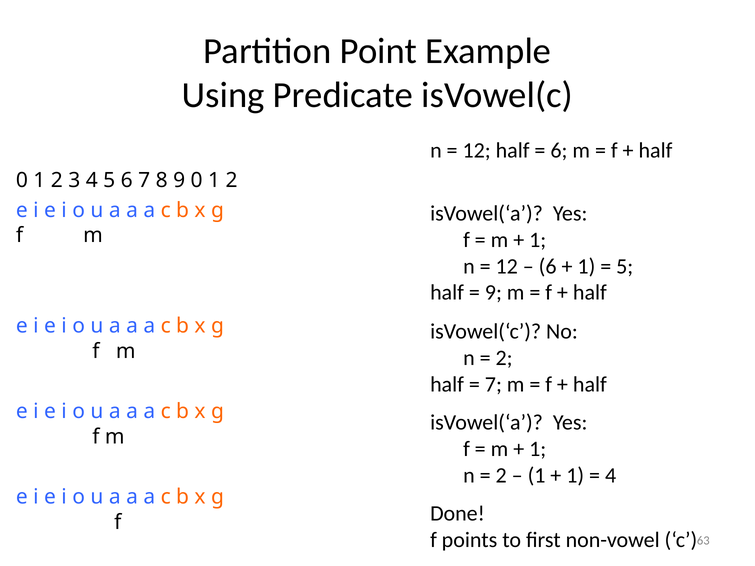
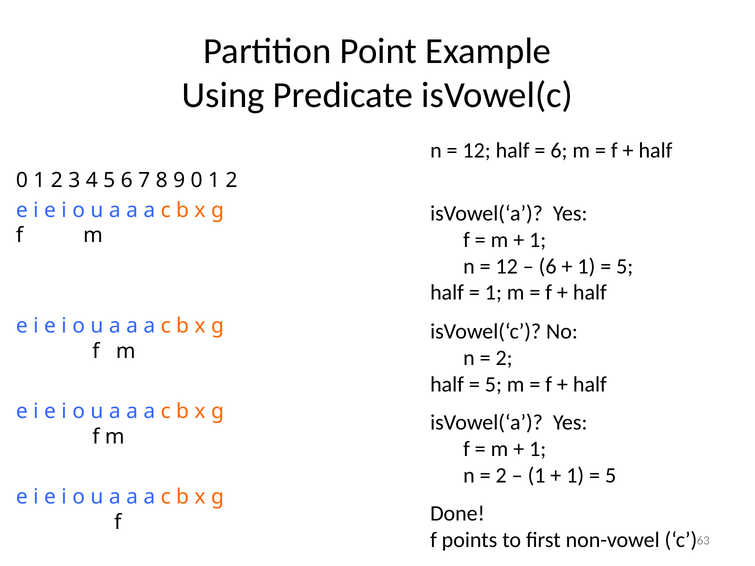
9 at (493, 293): 9 -> 1
7 at (493, 384): 7 -> 5
4 at (611, 476): 4 -> 5
